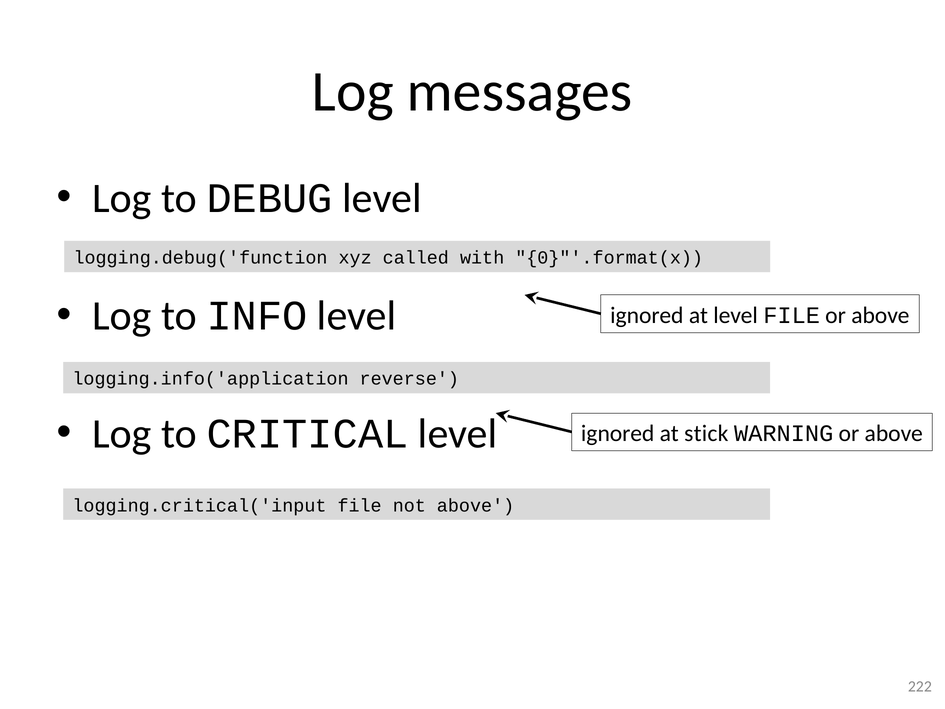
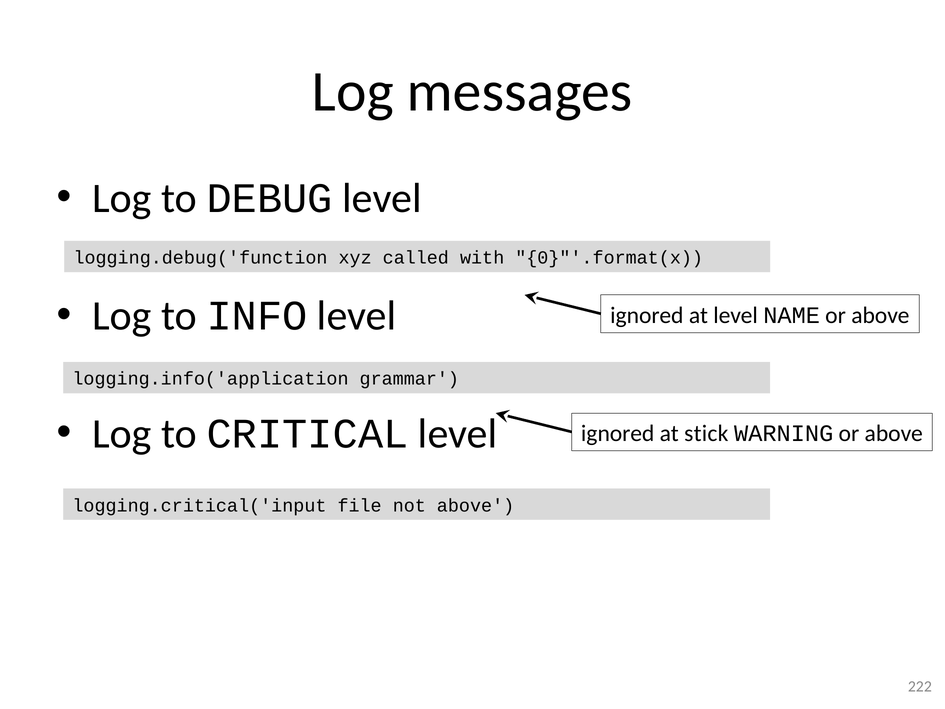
level FILE: FILE -> NAME
reverse: reverse -> grammar
